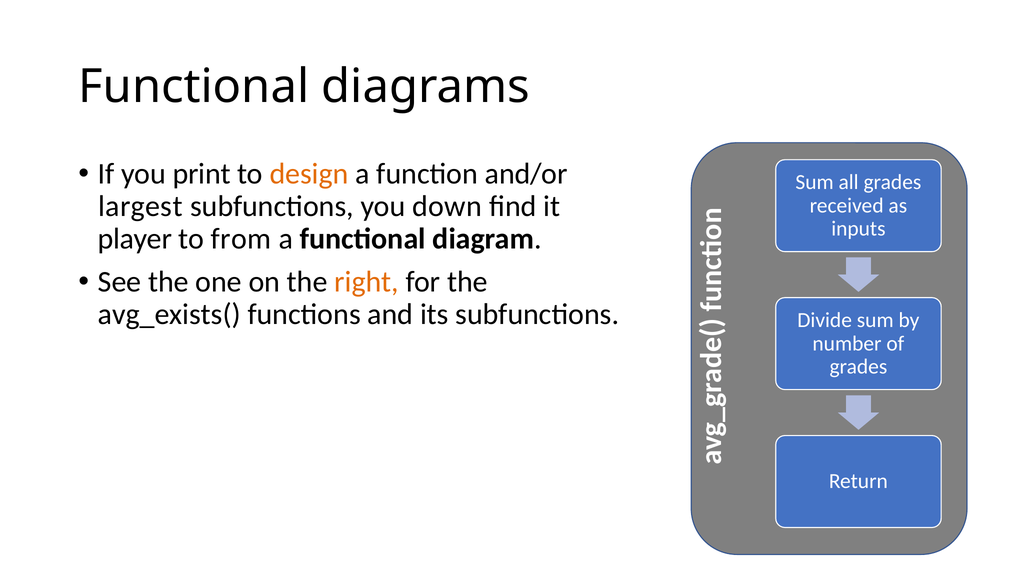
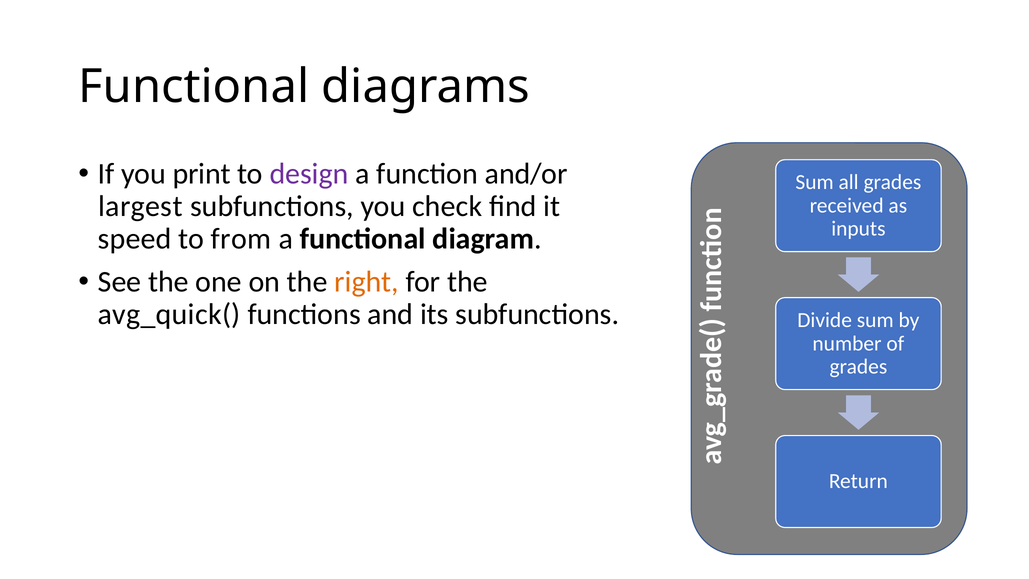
design colour: orange -> purple
down: down -> check
player: player -> speed
avg_exists(: avg_exists( -> avg_quick(
